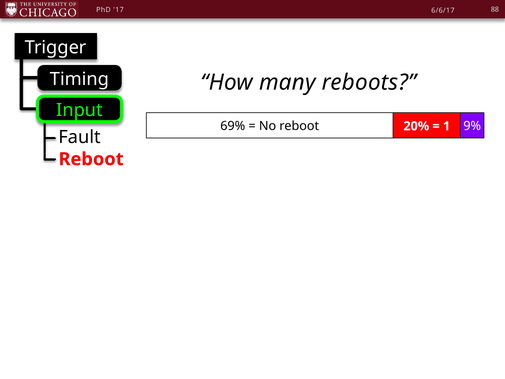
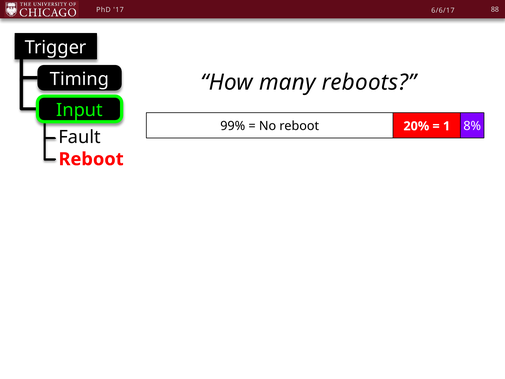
69%: 69% -> 99%
9%: 9% -> 8%
